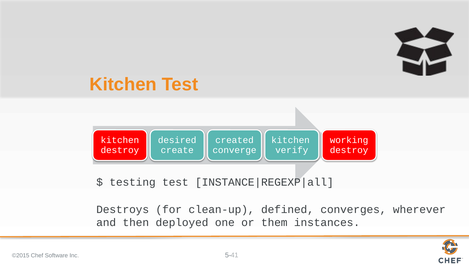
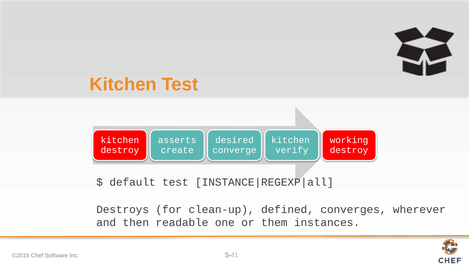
desired: desired -> asserts
created: created -> desired
testing: testing -> default
deployed: deployed -> readable
